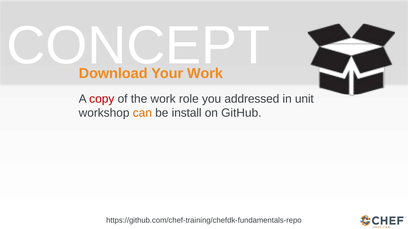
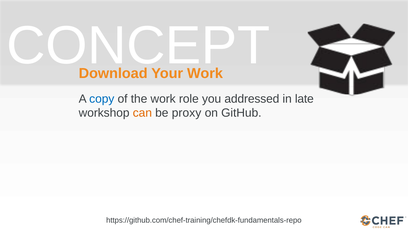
copy colour: red -> blue
unit: unit -> late
install: install -> proxy
